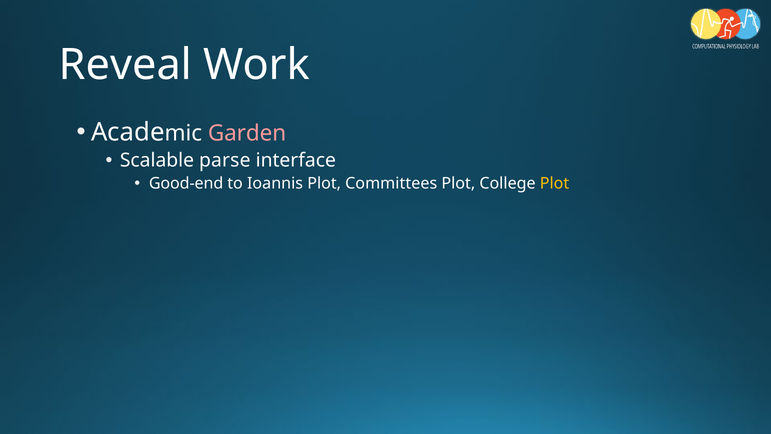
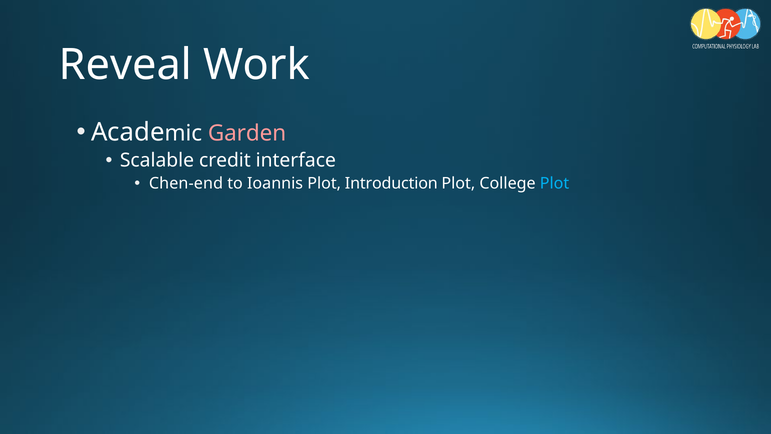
parse: parse -> credit
Good-end: Good-end -> Chen-end
Committees: Committees -> Introduction
Plot at (555, 184) colour: yellow -> light blue
